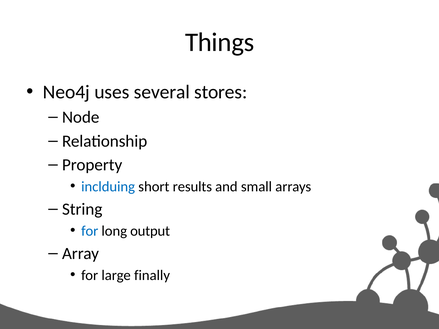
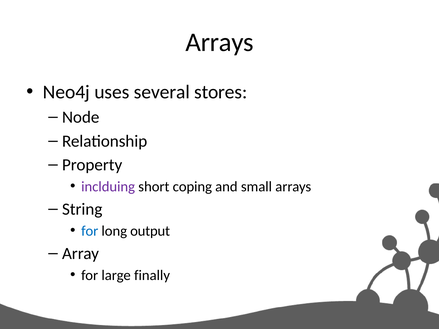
Things at (220, 42): Things -> Arrays
inclduing colour: blue -> purple
results: results -> coping
